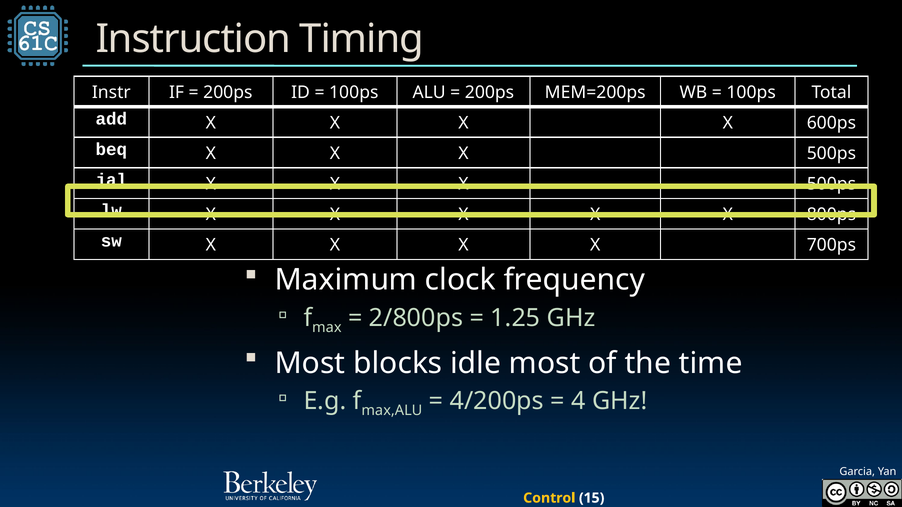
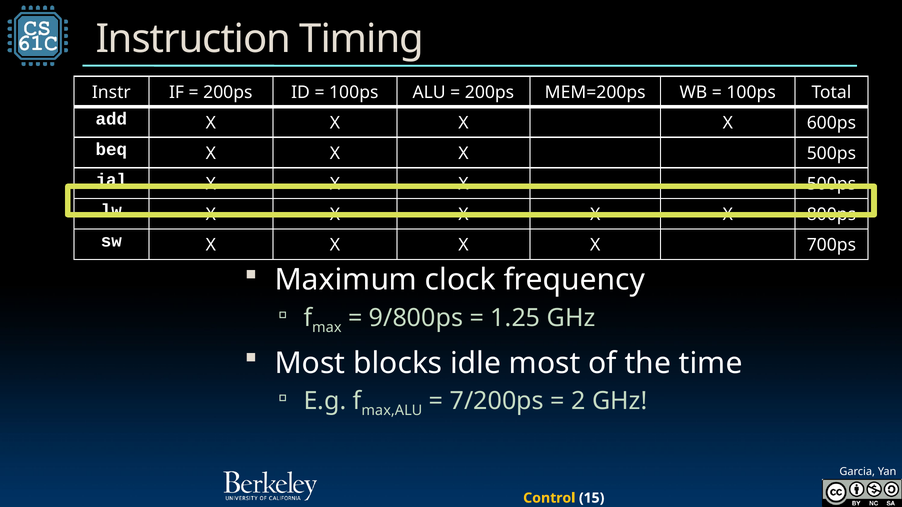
2/800ps: 2/800ps -> 9/800ps
4/200ps: 4/200ps -> 7/200ps
4: 4 -> 2
